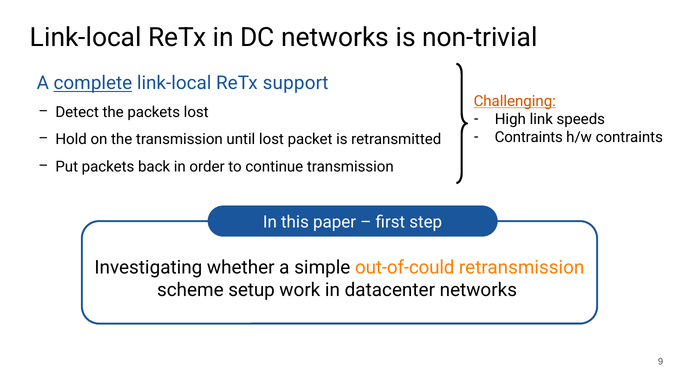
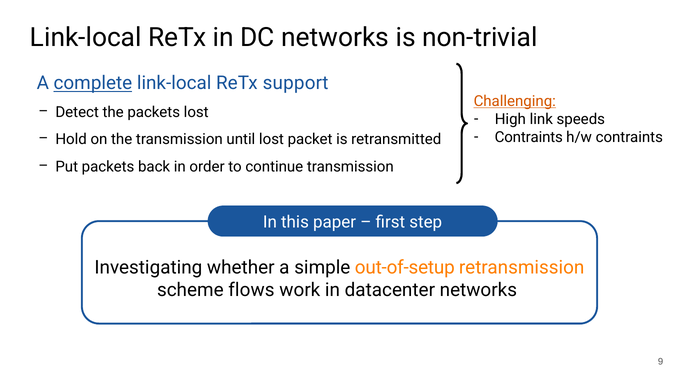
out-of-could: out-of-could -> out-of-setup
setup: setup -> flows
